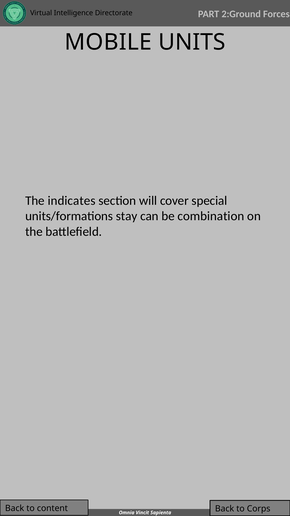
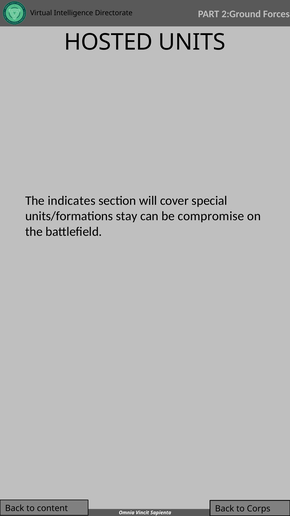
MOBILE: MOBILE -> HOSTED
combination: combination -> compromise
